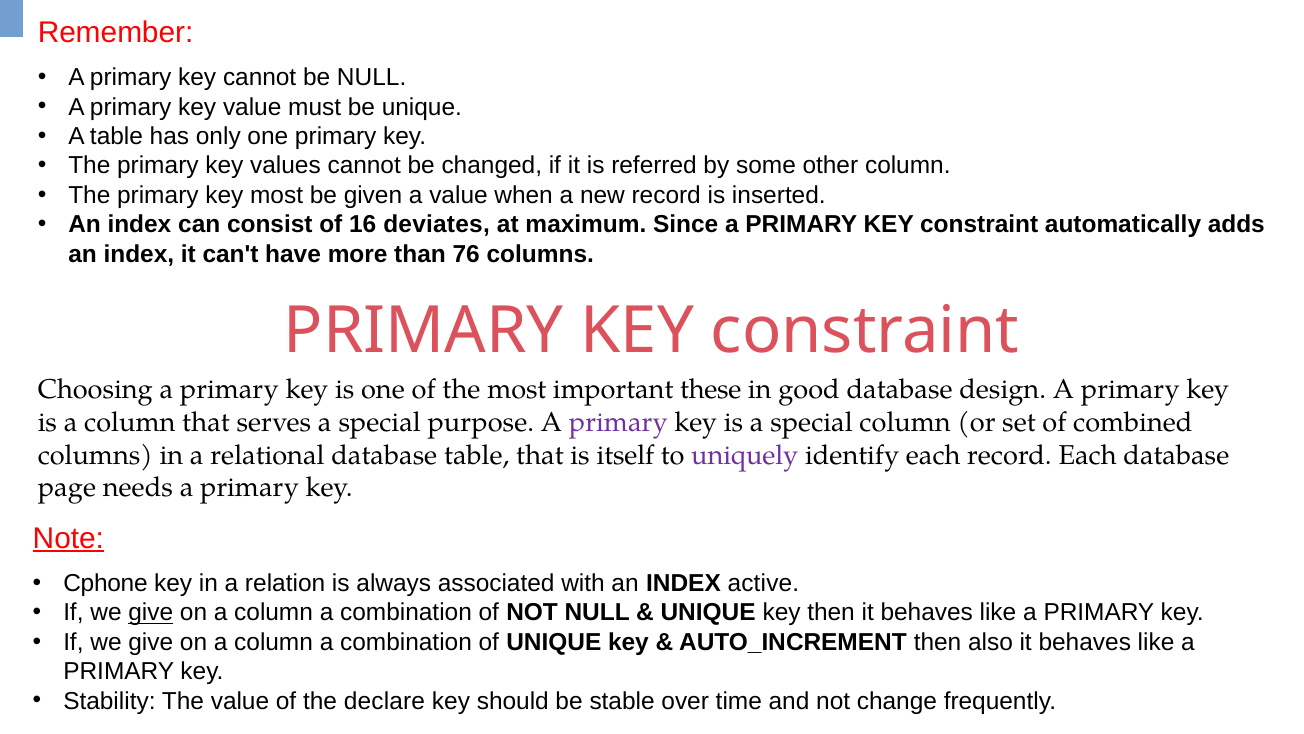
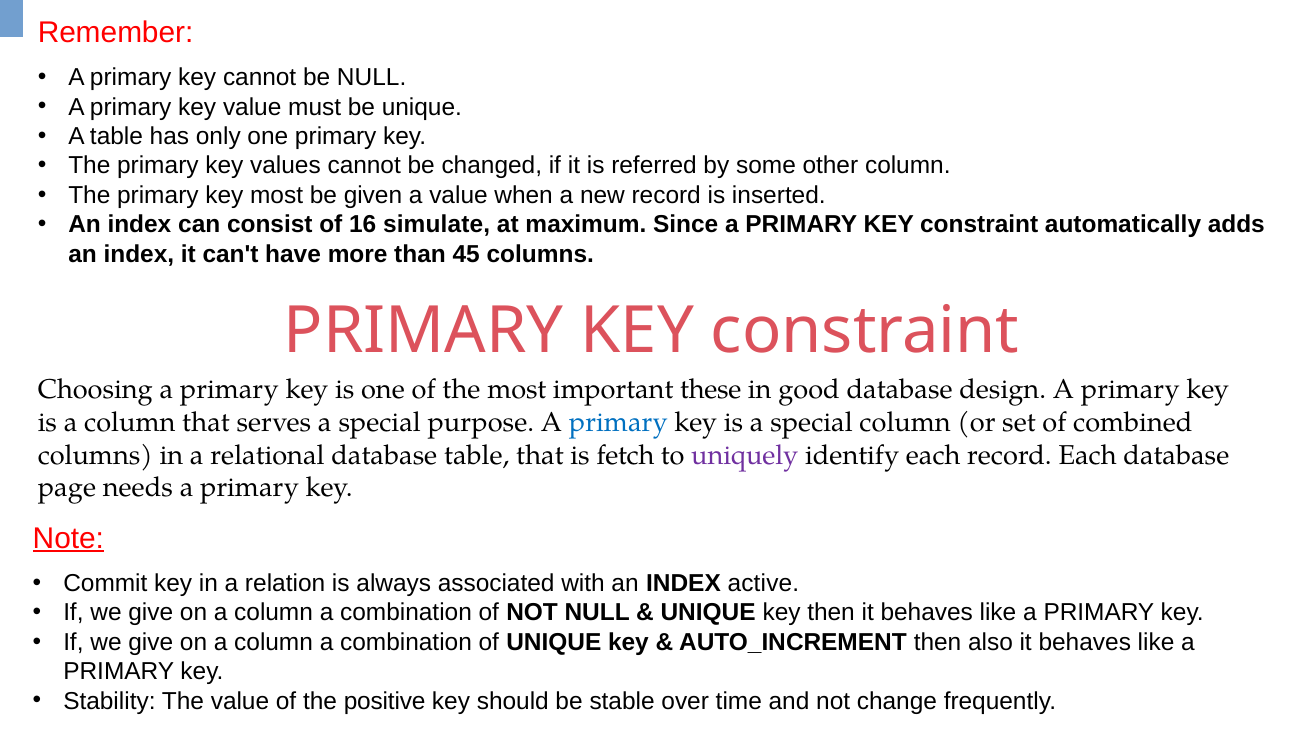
deviates: deviates -> simulate
76: 76 -> 45
primary at (618, 422) colour: purple -> blue
itself: itself -> fetch
Cphone: Cphone -> Commit
give at (151, 612) underline: present -> none
declare: declare -> positive
